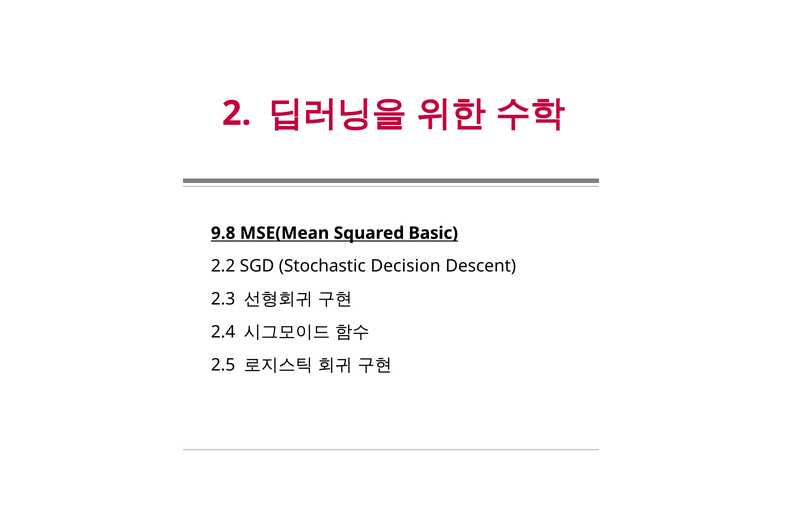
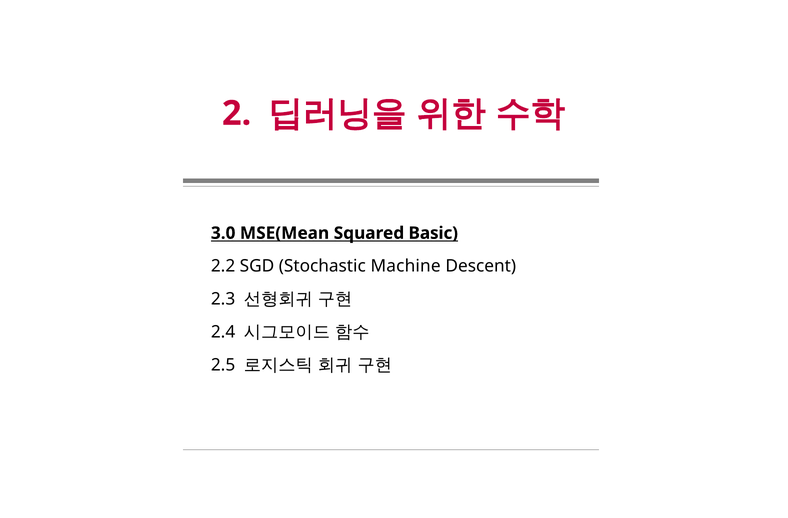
9.8: 9.8 -> 3.0
Decision: Decision -> Machine
